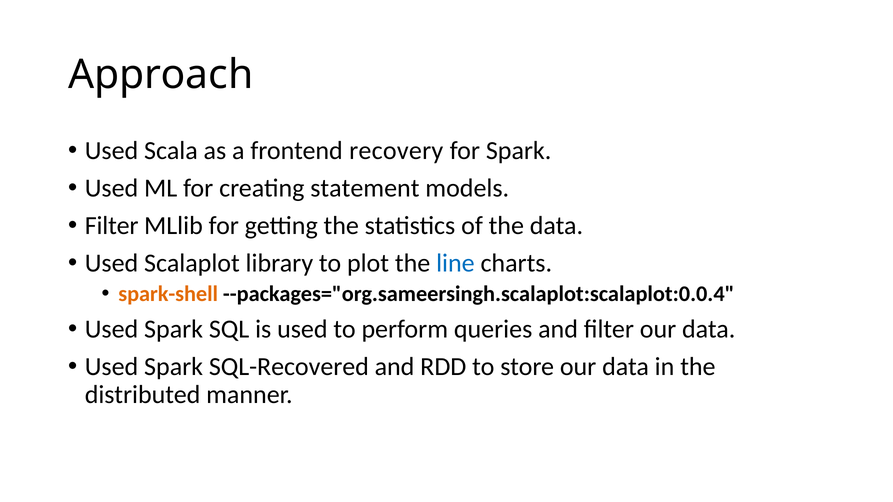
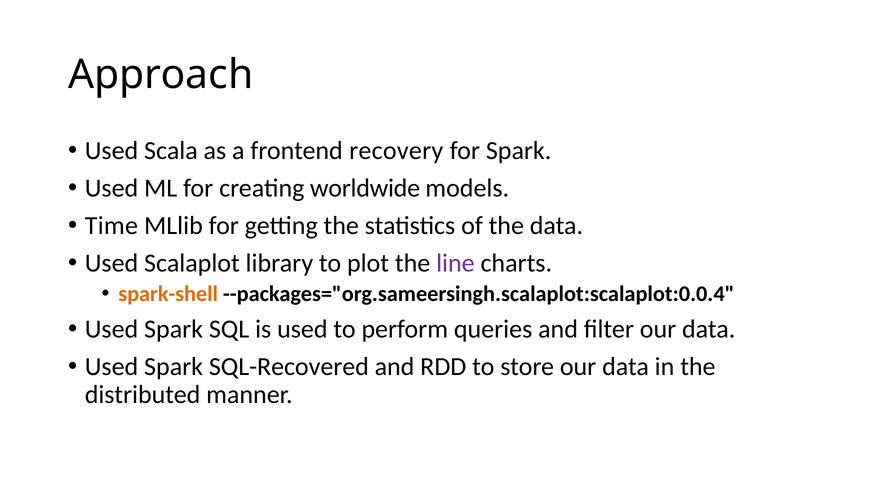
statement: statement -> worldwide
Filter at (112, 226): Filter -> Time
line colour: blue -> purple
